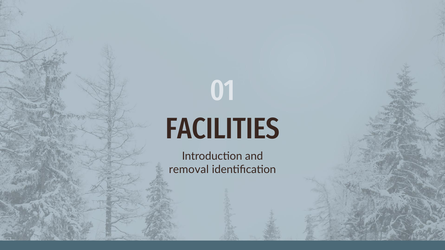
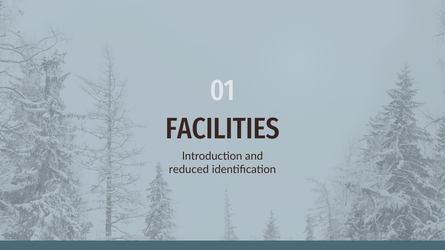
removal: removal -> reduced
